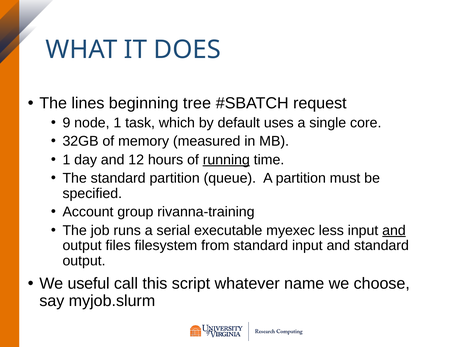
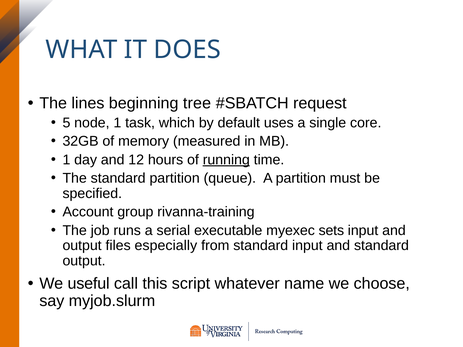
9: 9 -> 5
less: less -> sets
and at (394, 231) underline: present -> none
filesystem: filesystem -> especially
